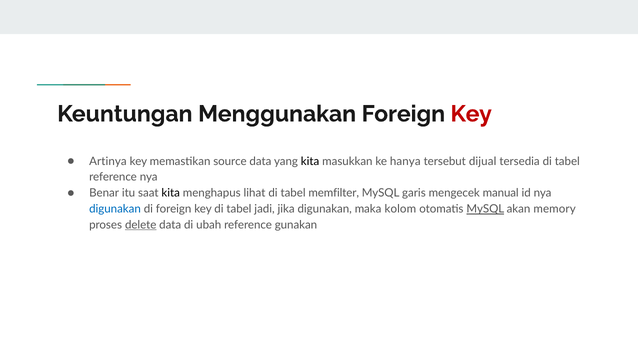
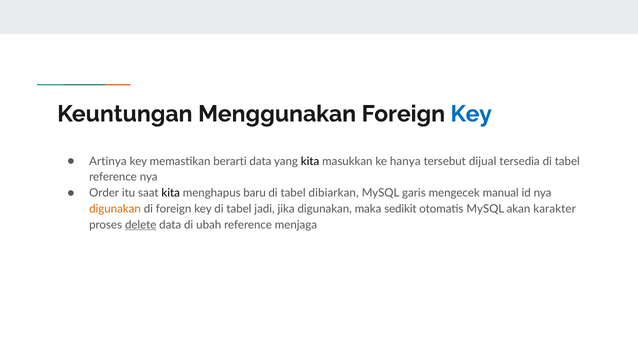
Key at (471, 114) colour: red -> blue
source: source -> berarti
Benar: Benar -> Order
lihat: lihat -> baru
memfilter: memfilter -> dibiarkan
digunakan at (115, 209) colour: blue -> orange
kolom: kolom -> sedikit
MySQL at (485, 209) underline: present -> none
memory: memory -> karakter
gunakan: gunakan -> menjaga
